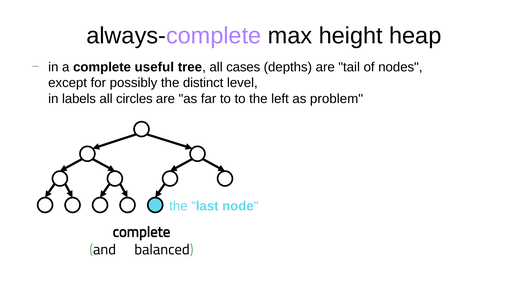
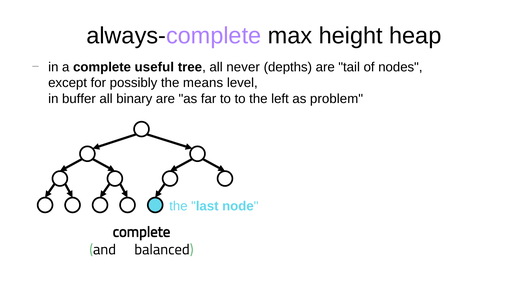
cases: cases -> never
distinct: distinct -> means
labels: labels -> buffer
circles: circles -> binary
